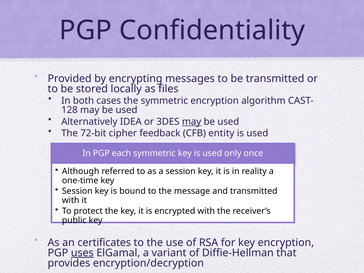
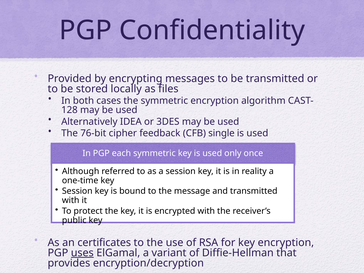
may at (192, 122) underline: present -> none
72-bit: 72-bit -> 76-bit
entity: entity -> single
